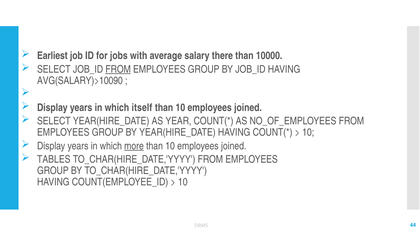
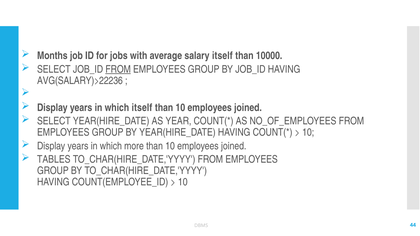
Earliest: Earliest -> Months
salary there: there -> itself
AVG(SALARY)>10090: AVG(SALARY)>10090 -> AVG(SALARY)>22236
more underline: present -> none
